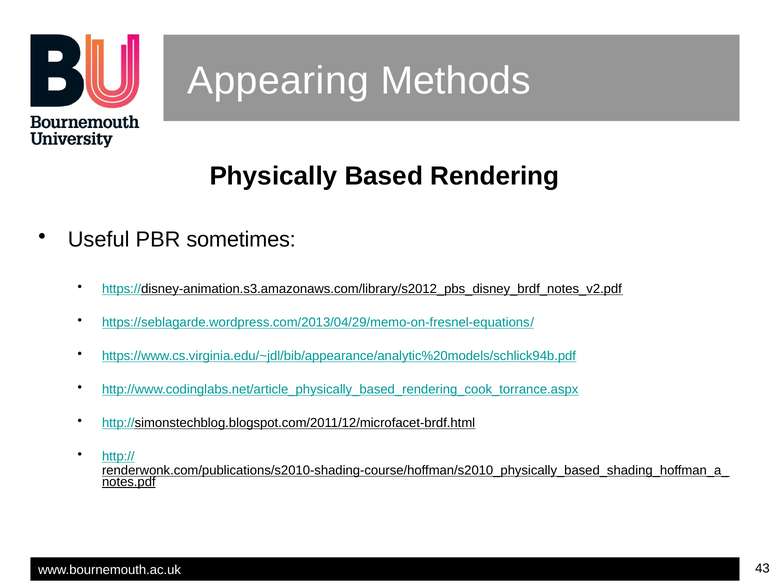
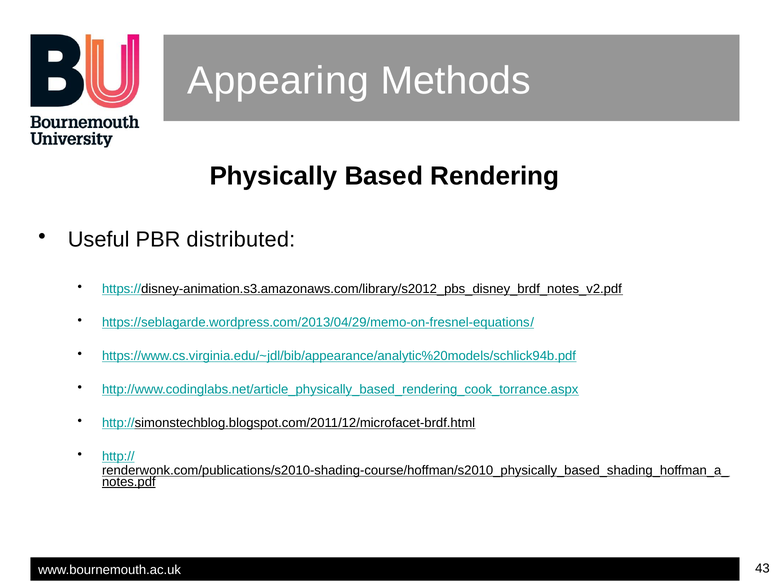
sometimes: sometimes -> distributed
